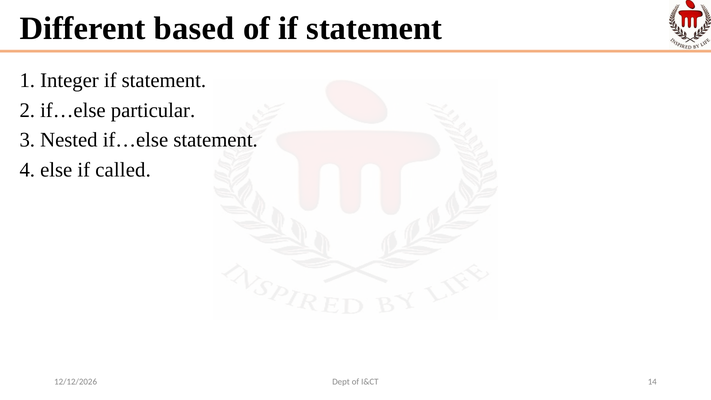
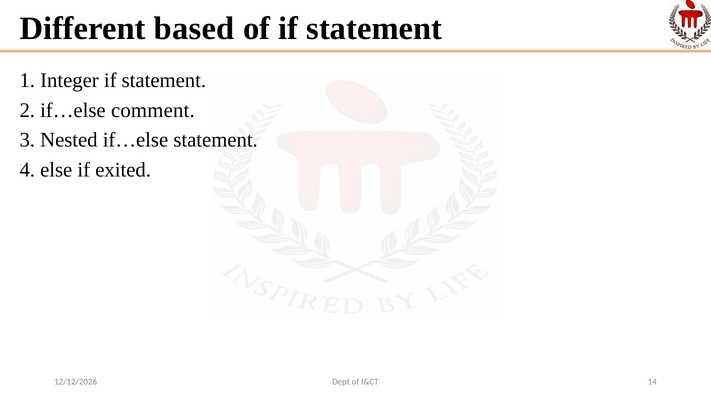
particular: particular -> comment
called: called -> exited
